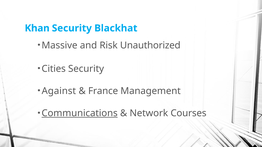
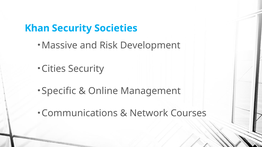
Blackhat: Blackhat -> Societies
Unauthorized: Unauthorized -> Development
Against: Against -> Specific
France: France -> Online
Communications underline: present -> none
